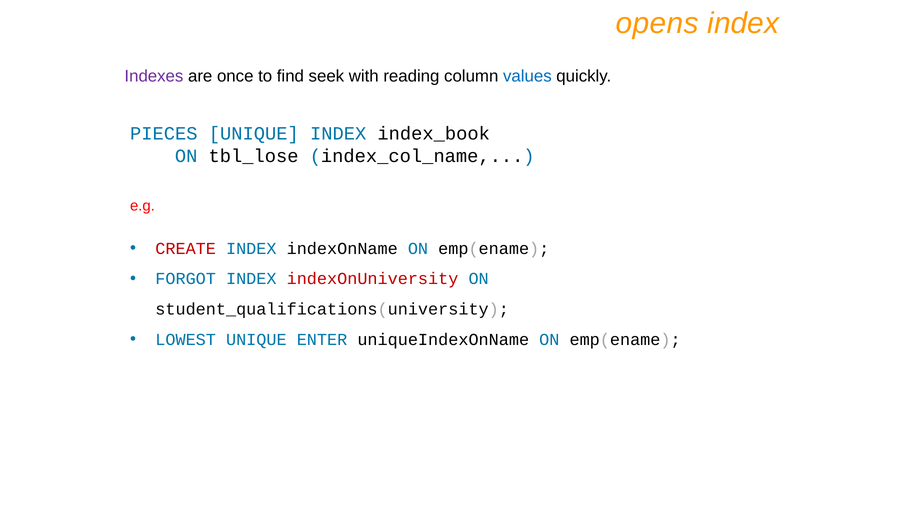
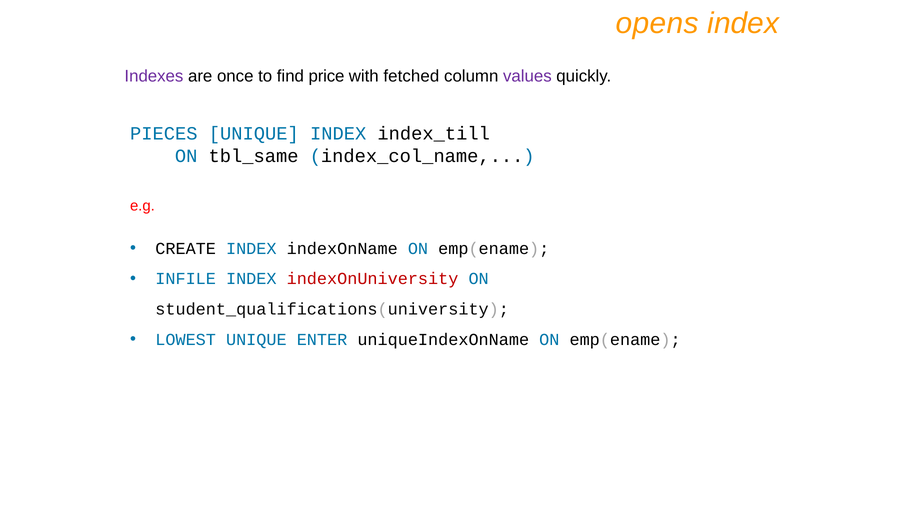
seek: seek -> price
reading: reading -> fetched
values colour: blue -> purple
index_book: index_book -> index_till
tbl_lose: tbl_lose -> tbl_same
CREATE colour: red -> black
FORGOT: FORGOT -> INFILE
